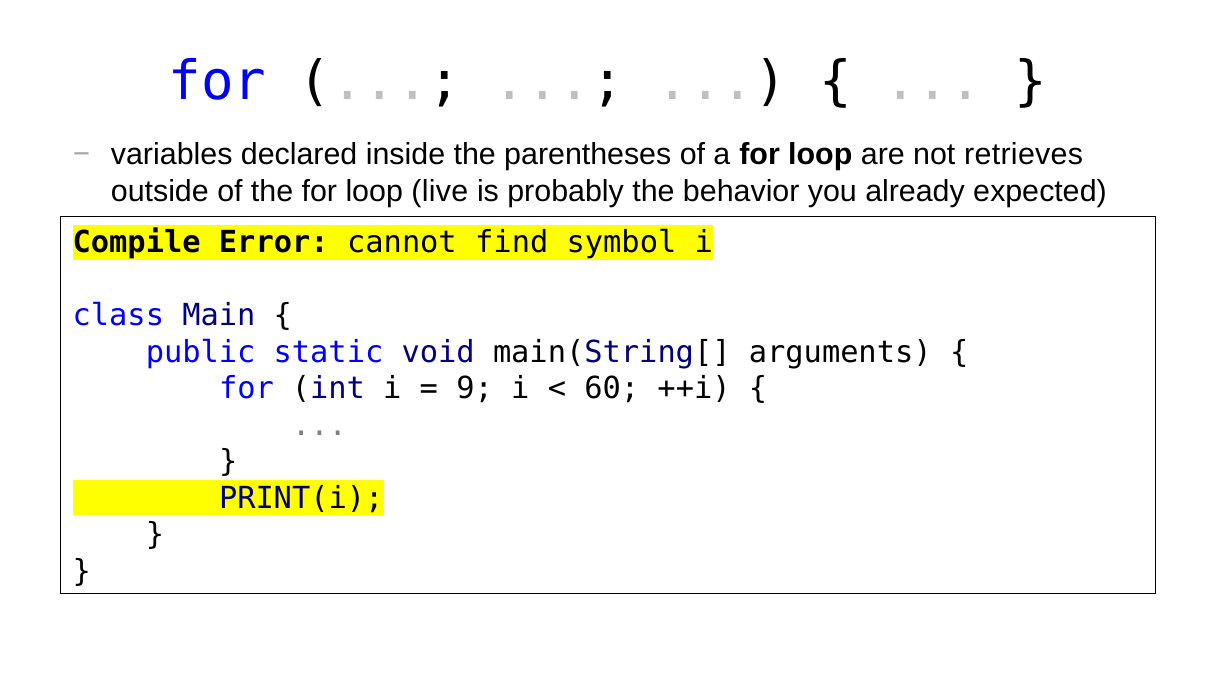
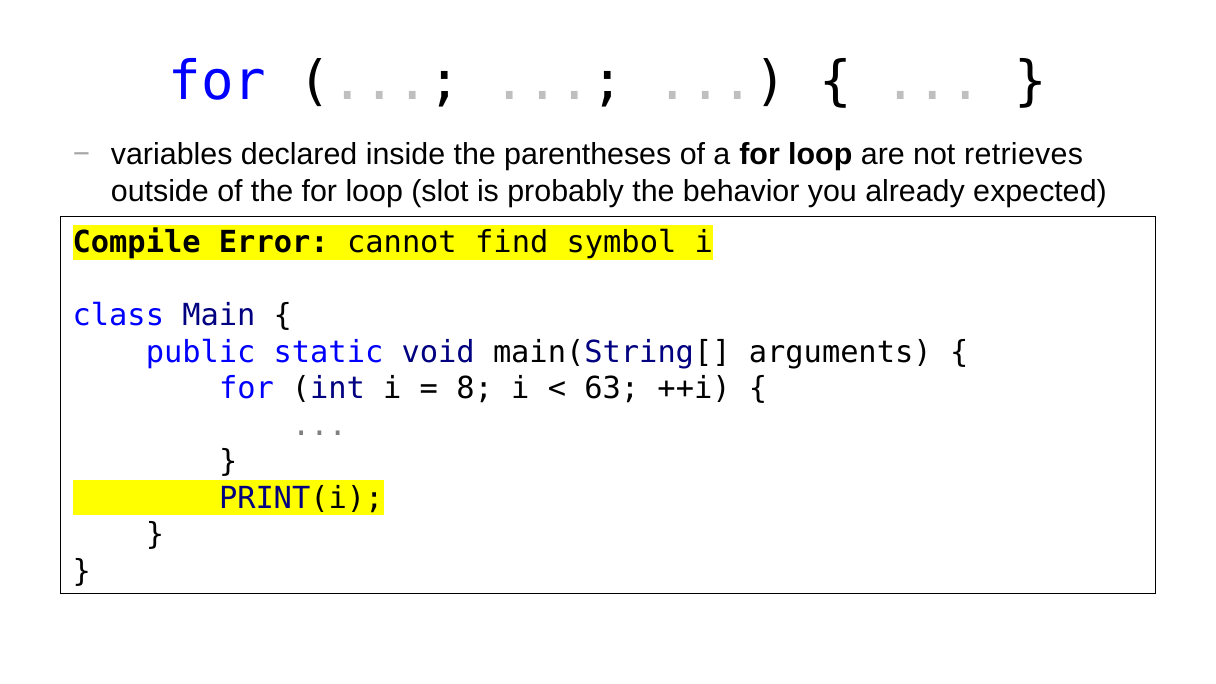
live: live -> slot
9: 9 -> 8
60: 60 -> 63
